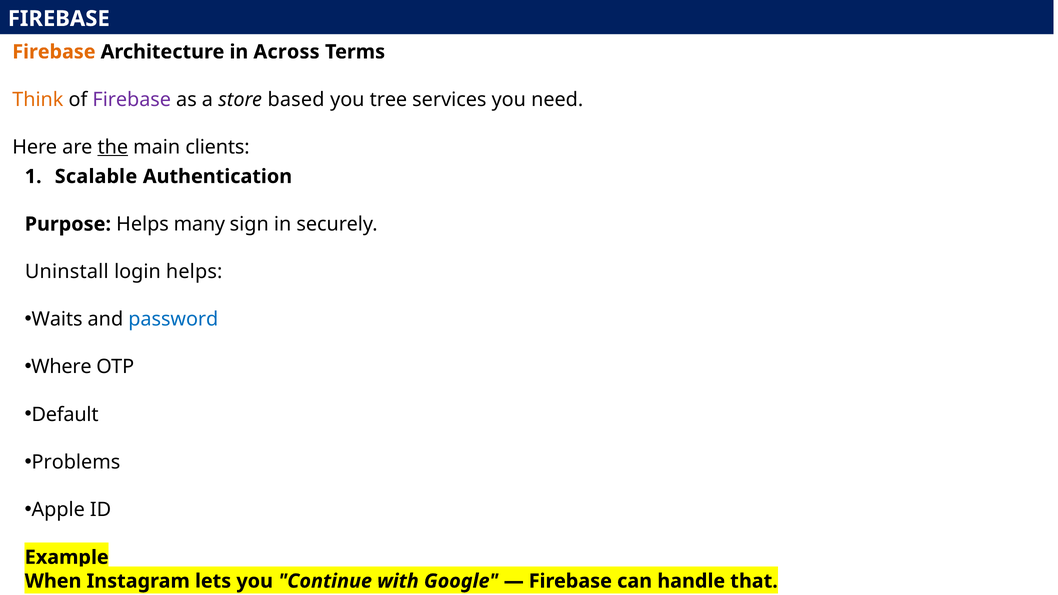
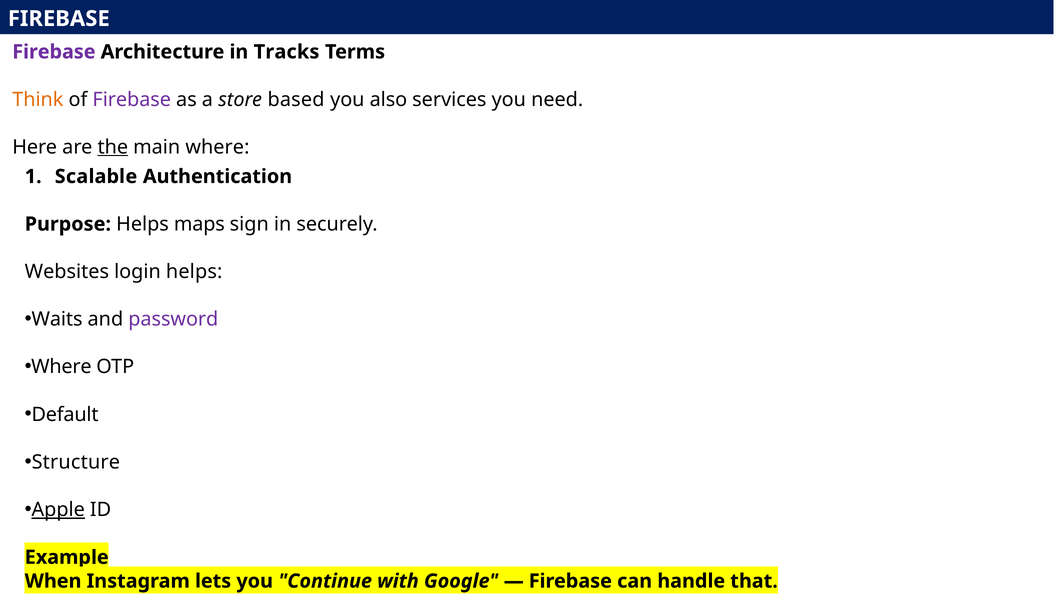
Firebase at (54, 52) colour: orange -> purple
Across: Across -> Tracks
tree: tree -> also
main clients: clients -> where
many: many -> maps
Uninstall: Uninstall -> Websites
password colour: blue -> purple
Problems: Problems -> Structure
Apple underline: none -> present
